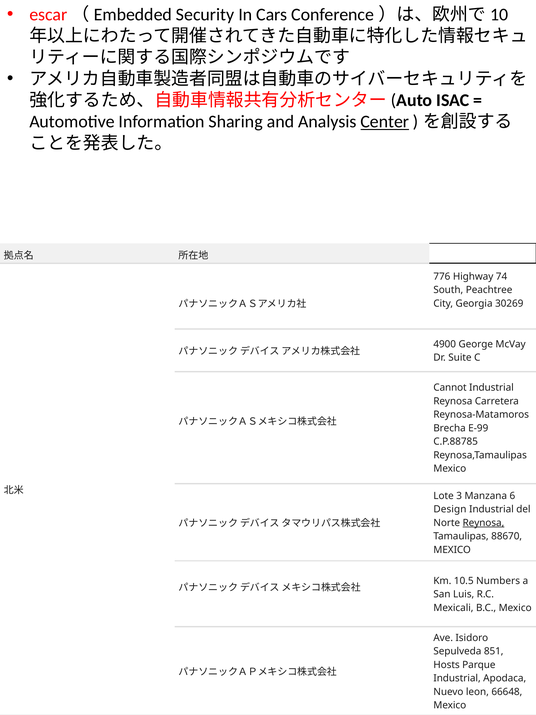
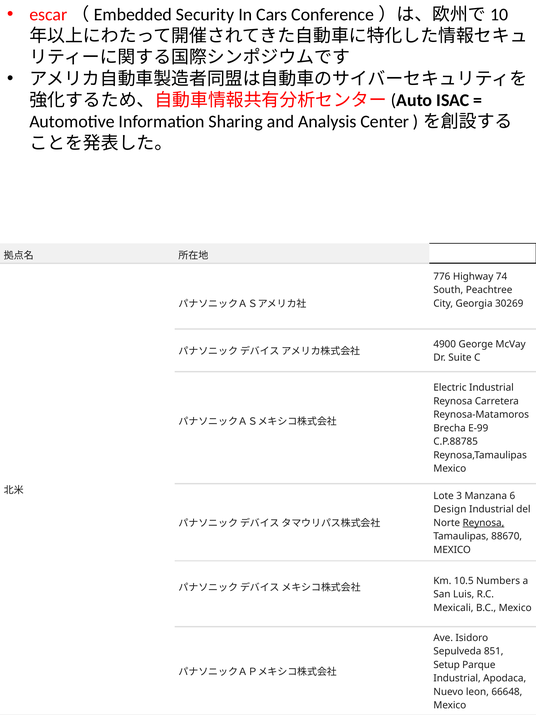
Center underline: present -> none
Cannot: Cannot -> Electric
Hosts: Hosts -> Setup
